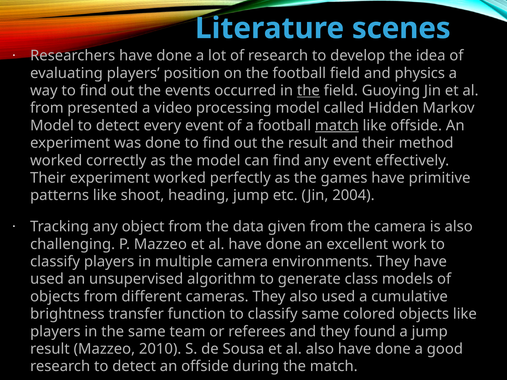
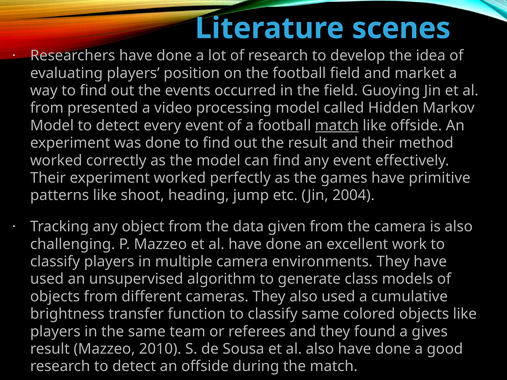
physics: physics -> market
the at (308, 91) underline: present -> none
a jump: jump -> gives
